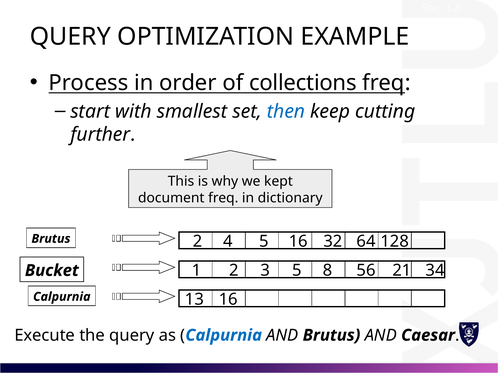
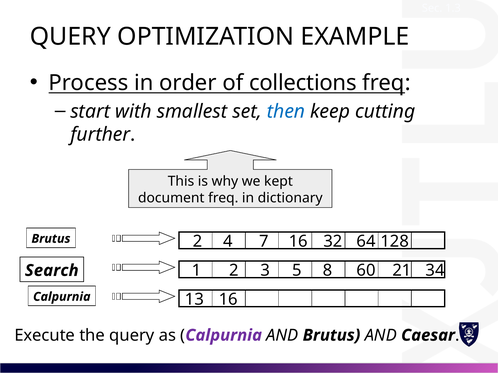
4 5: 5 -> 7
56: 56 -> 60
Bucket: Bucket -> Search
Calpurnia at (224, 336) colour: blue -> purple
